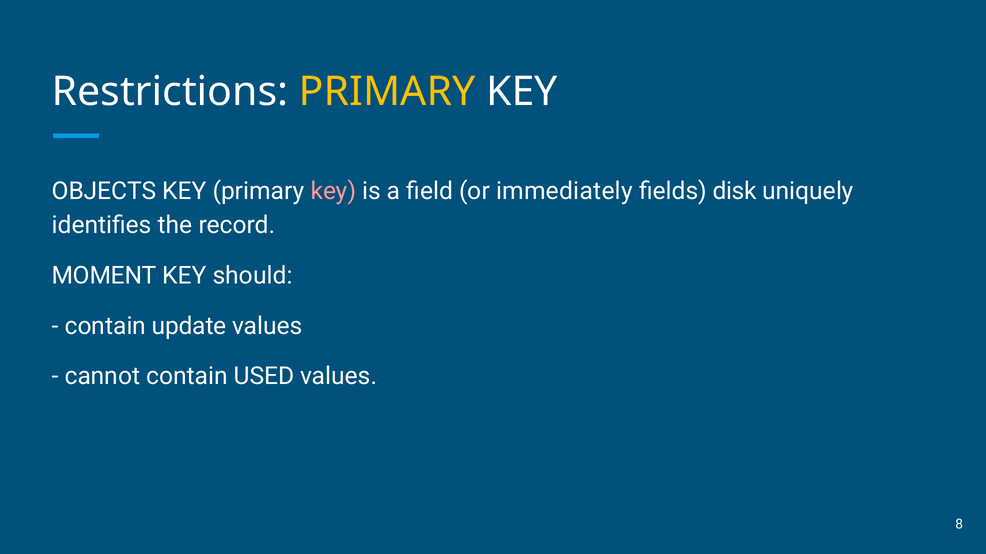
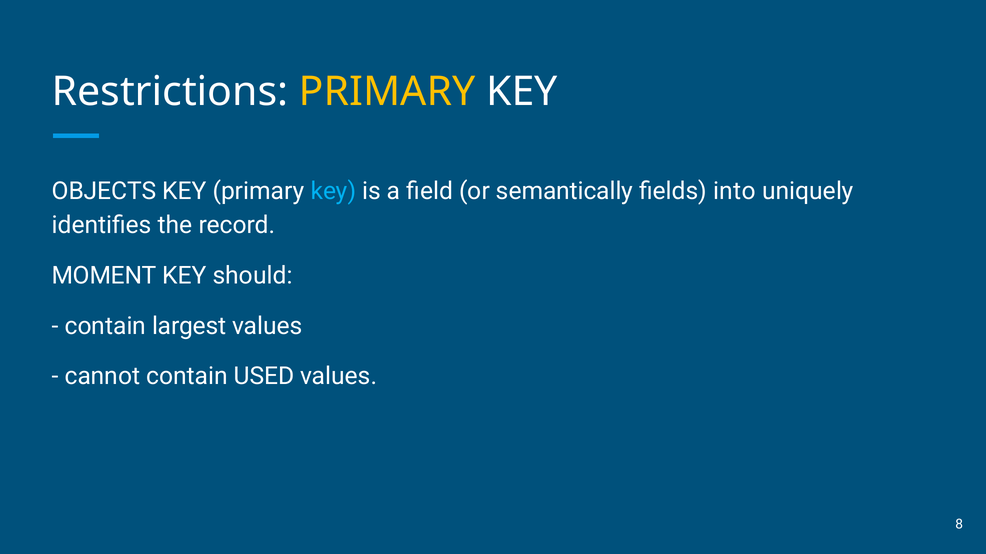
key at (333, 191) colour: pink -> light blue
immediately: immediately -> semantically
disk: disk -> into
update: update -> largest
